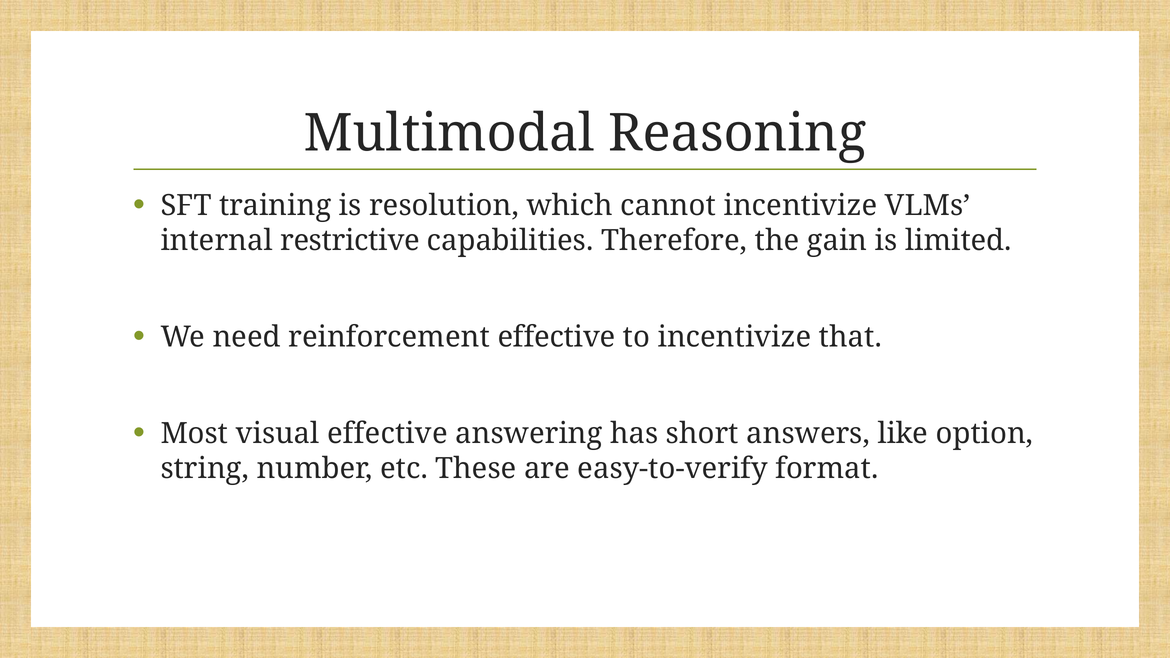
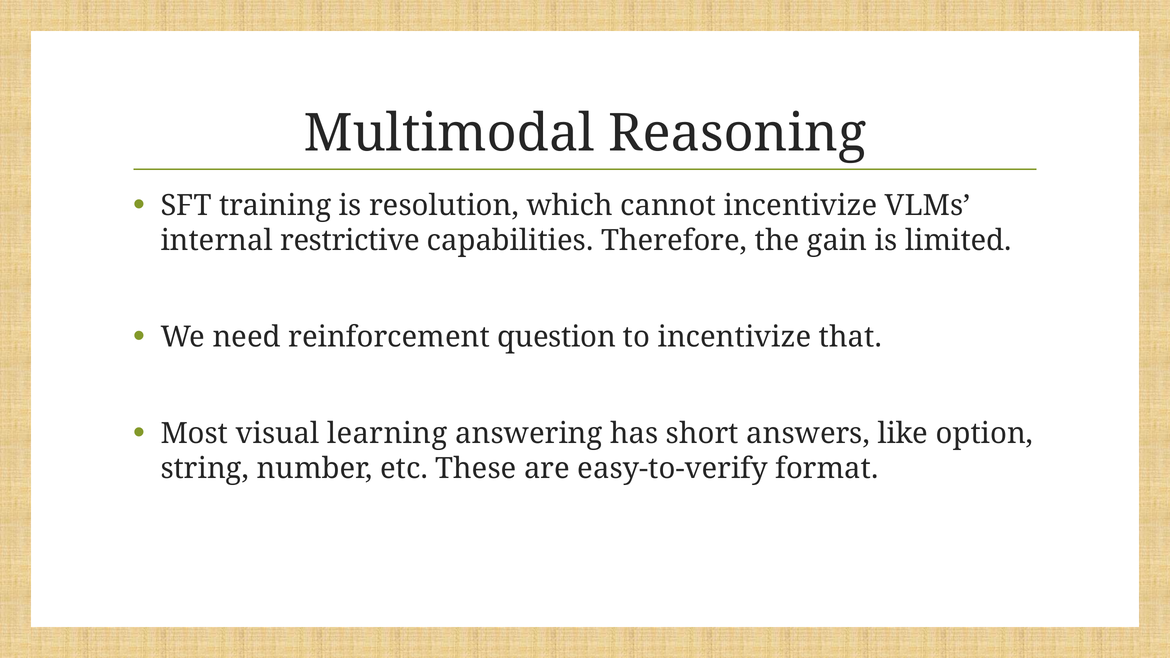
reinforcement effective: effective -> question
visual effective: effective -> learning
